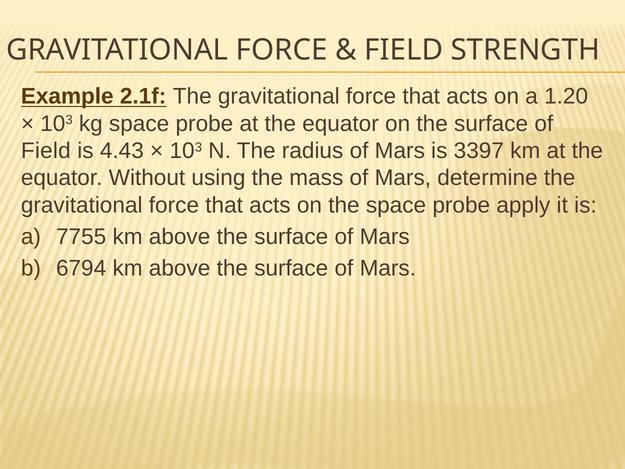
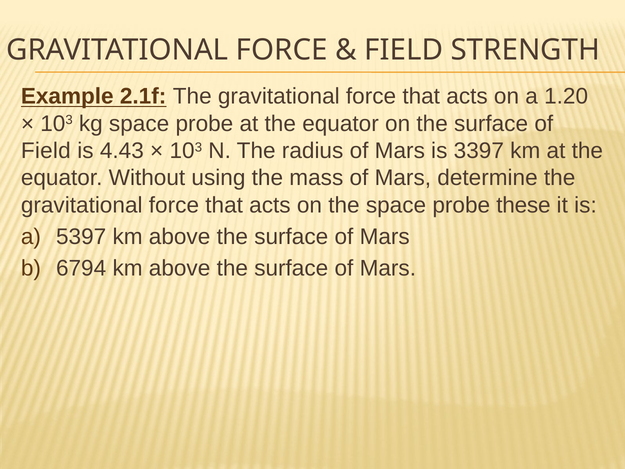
apply: apply -> these
7755: 7755 -> 5397
